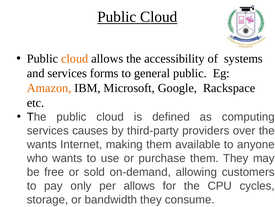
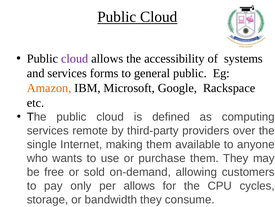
cloud at (75, 58) colour: orange -> purple
causes: causes -> remote
wants at (42, 144): wants -> single
